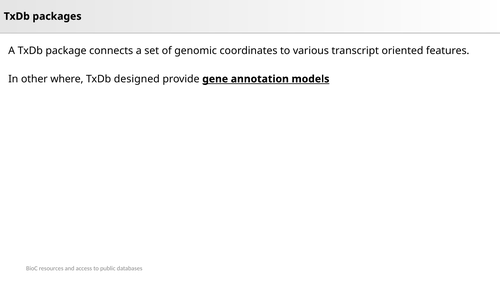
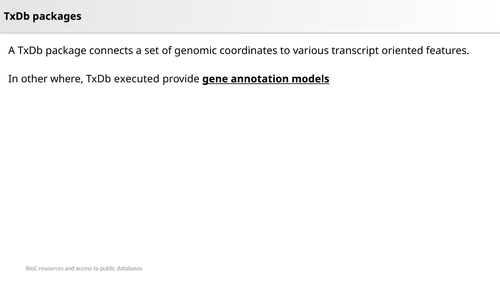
designed: designed -> executed
